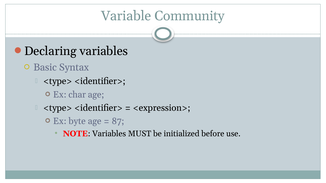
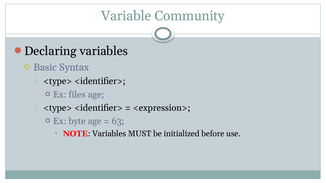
char: char -> files
87: 87 -> 63
